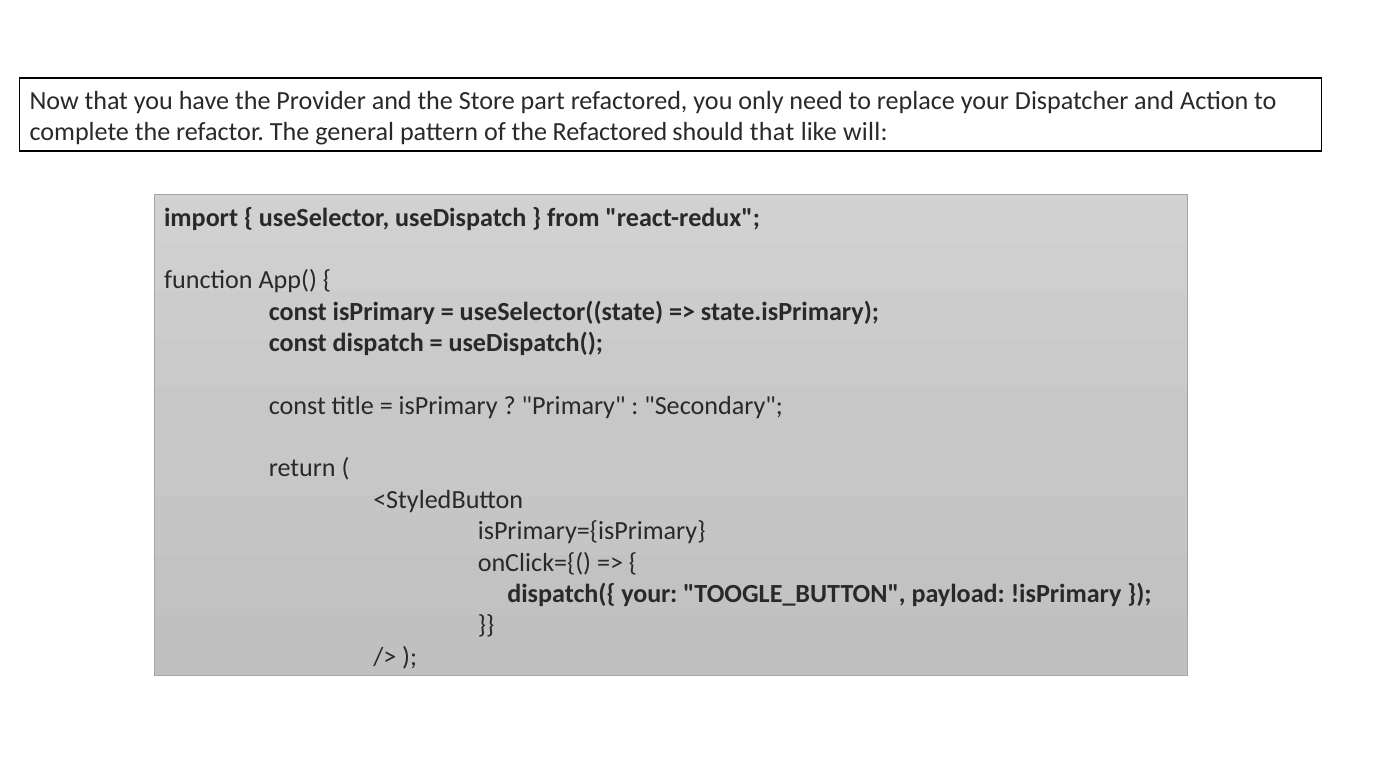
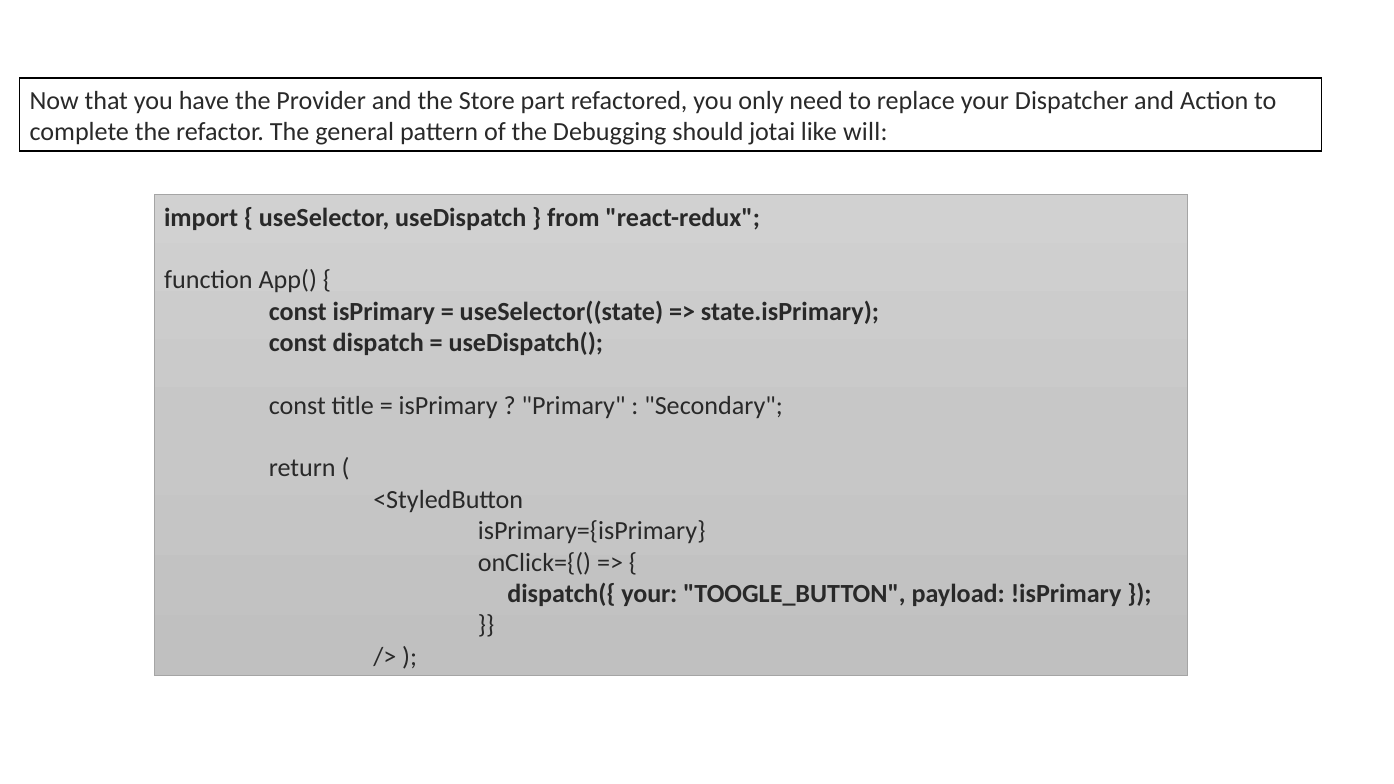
the Refactored: Refactored -> Debugging
should that: that -> jotai
